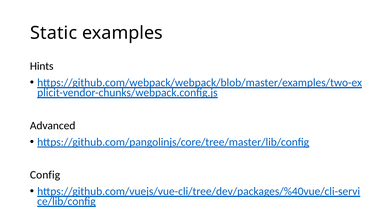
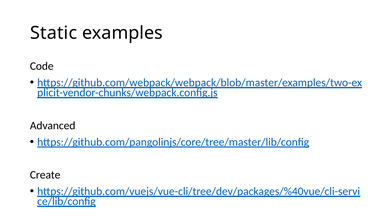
Hints: Hints -> Code
Config: Config -> Create
